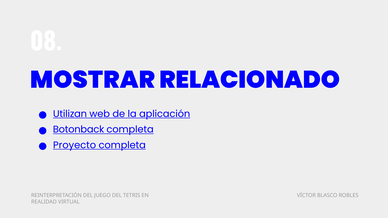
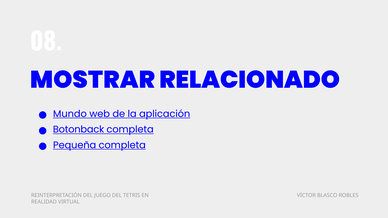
Utilizan: Utilizan -> Mundo
Proyecto: Proyecto -> Pequeña
